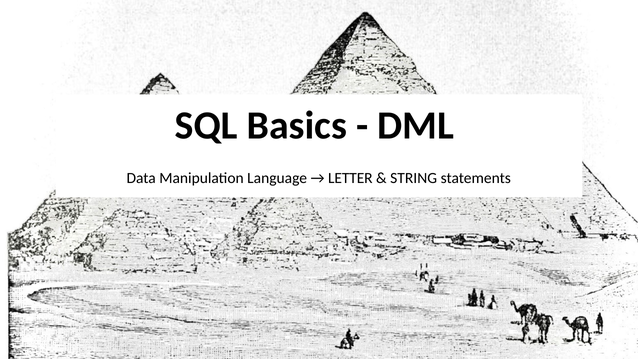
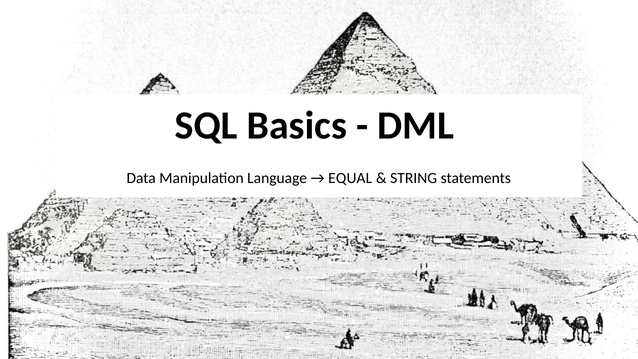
LETTER: LETTER -> EQUAL
